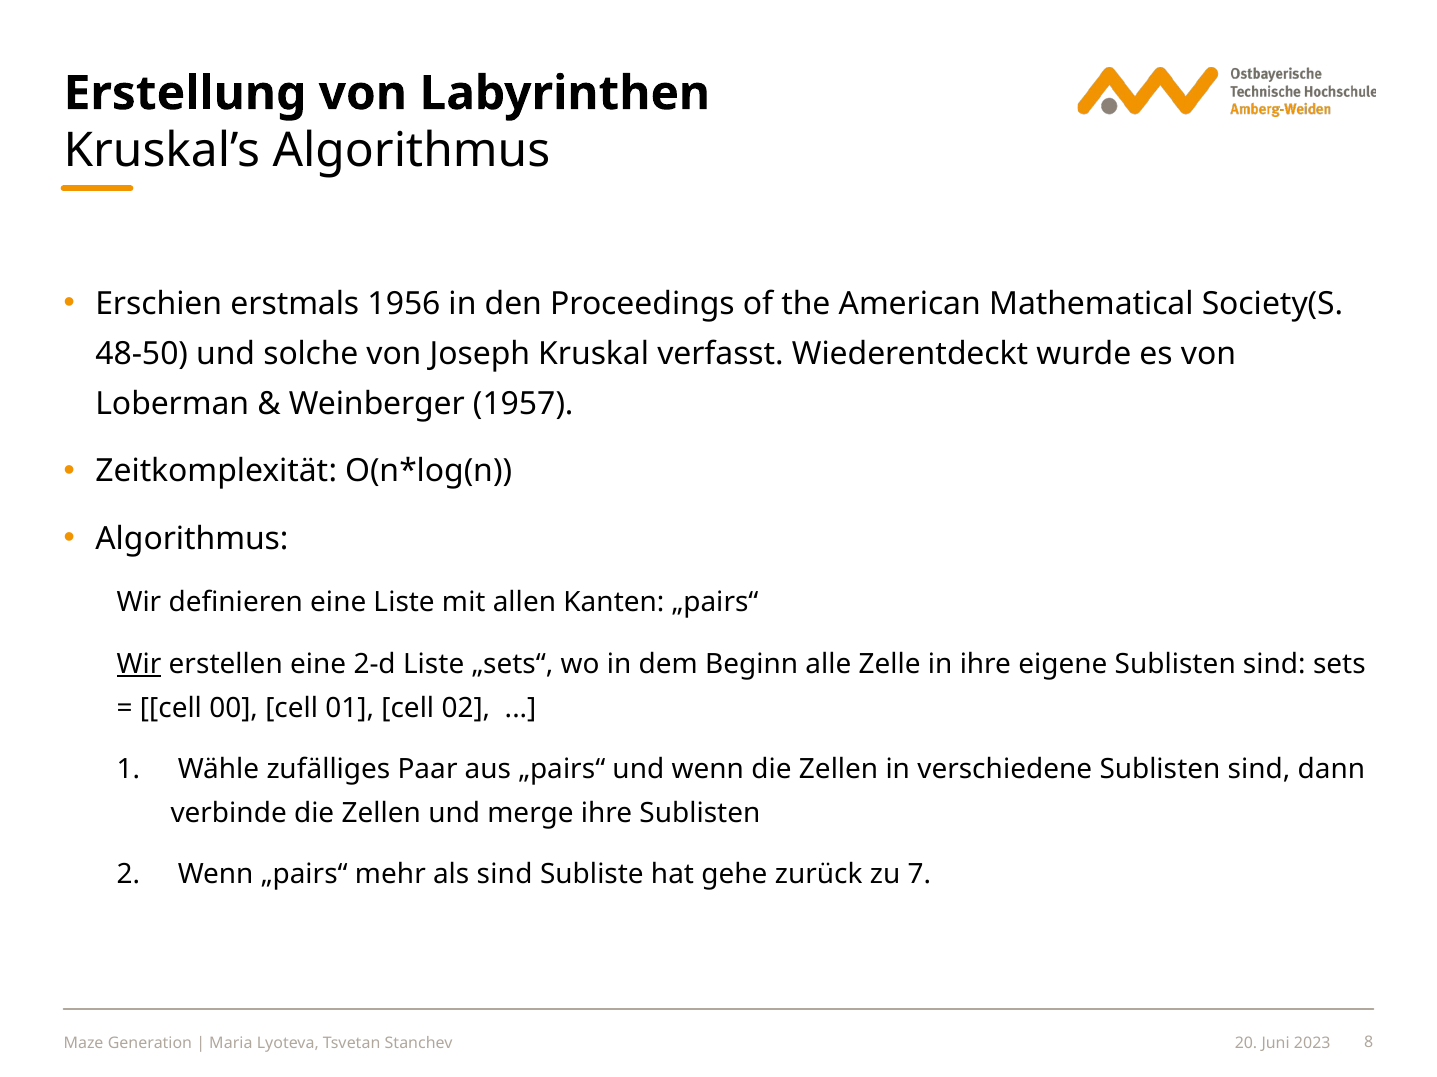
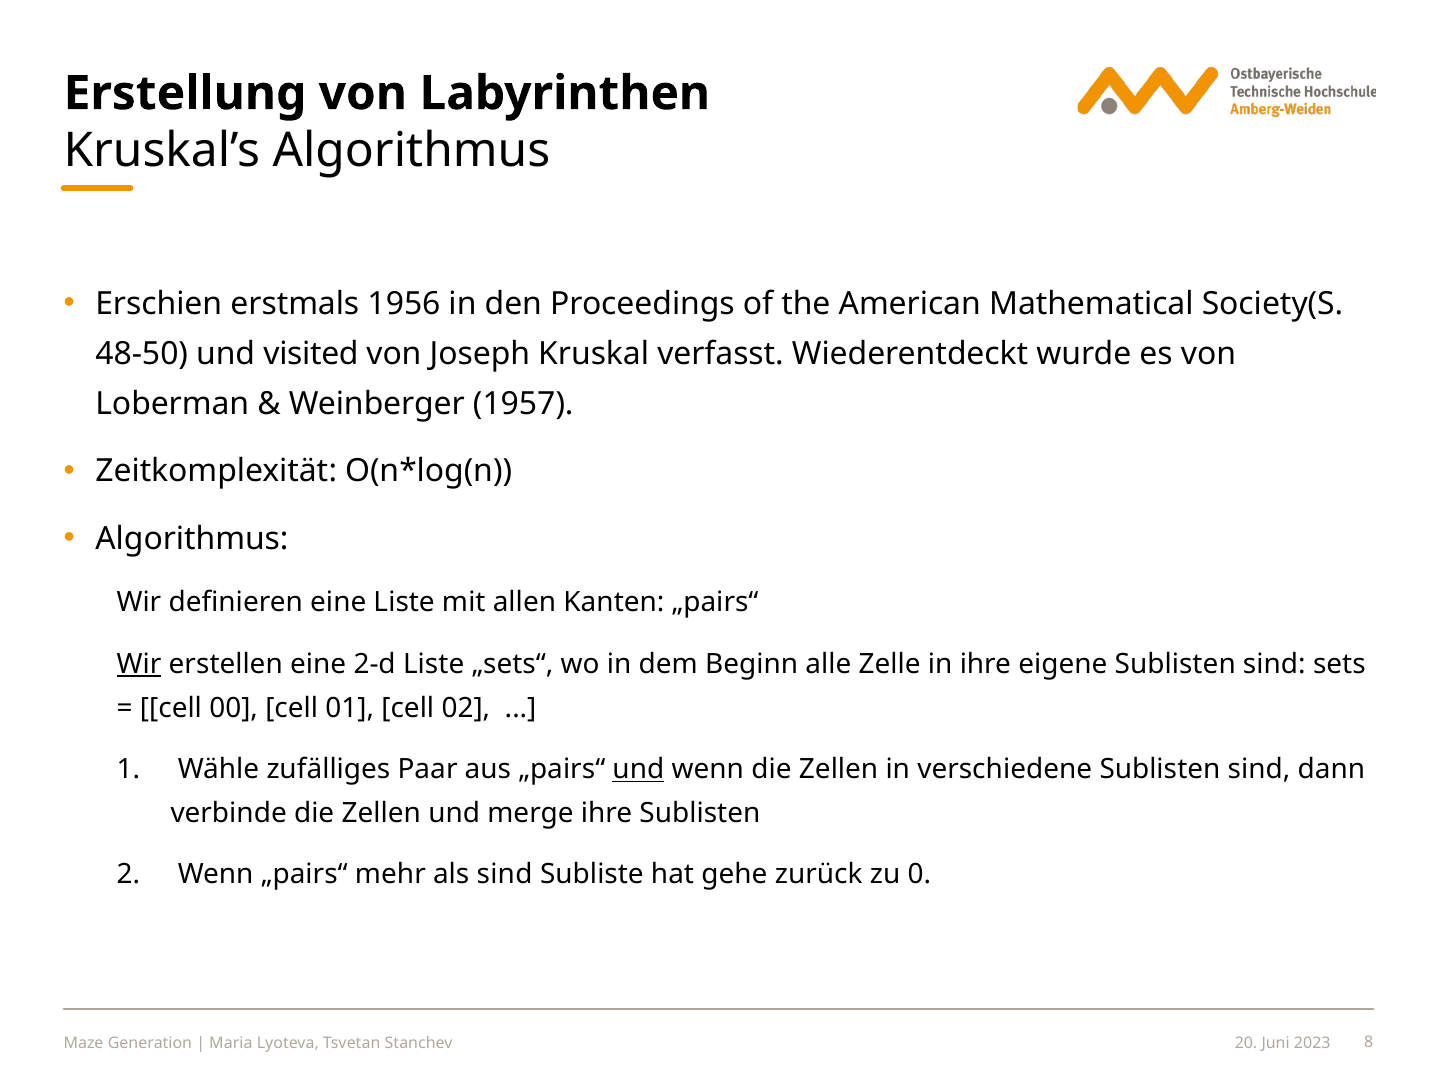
solche: solche -> visited
und at (638, 770) underline: none -> present
7: 7 -> 0
